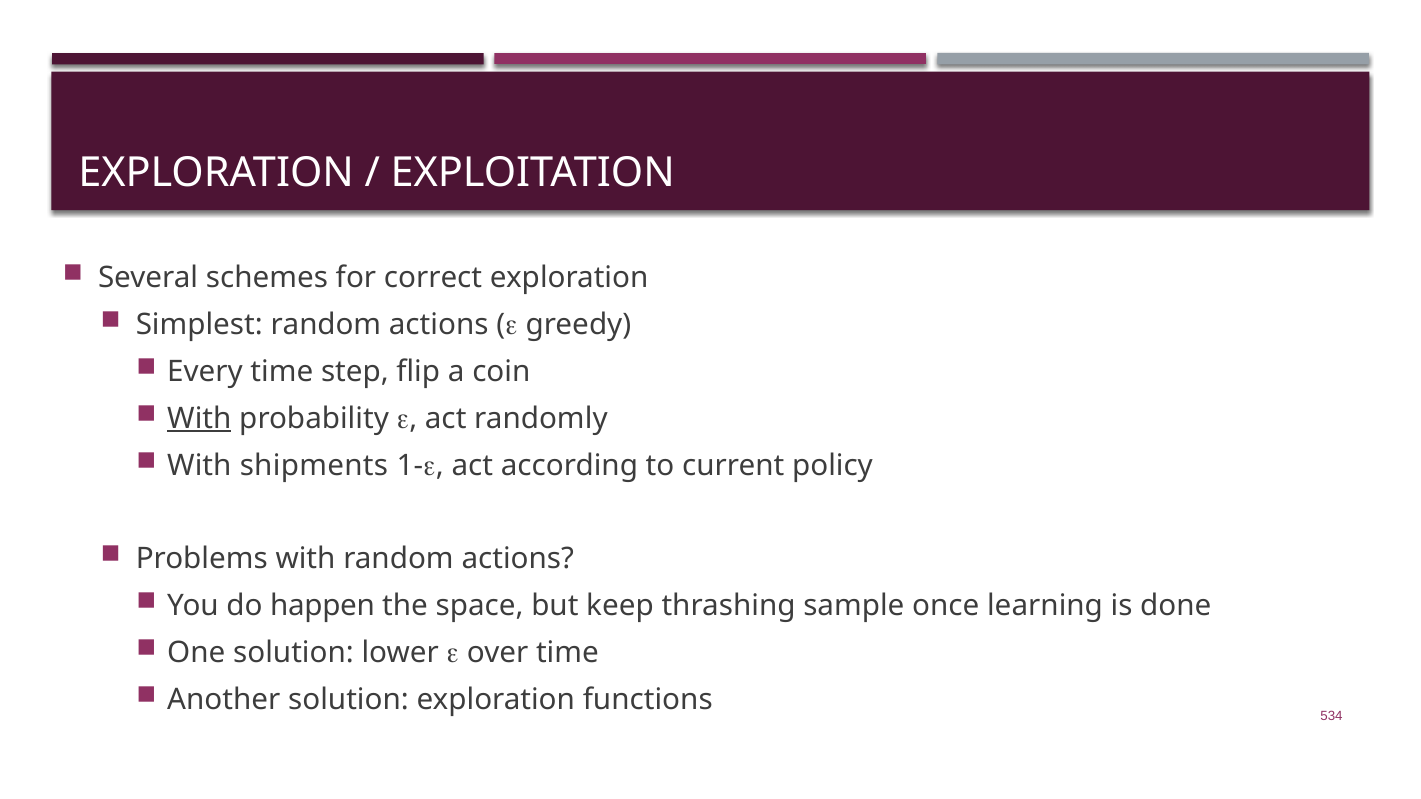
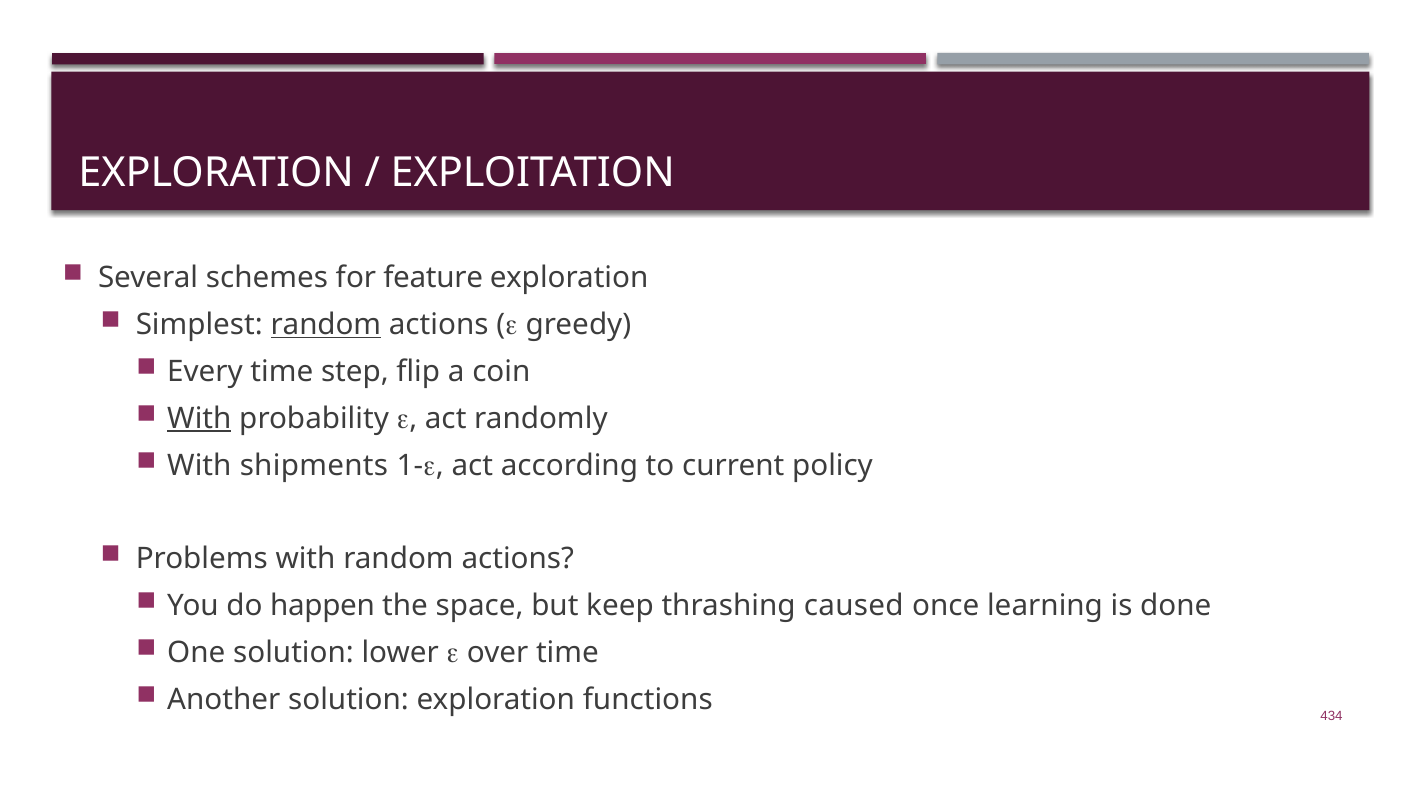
correct: correct -> feature
random at (326, 325) underline: none -> present
sample: sample -> caused
534: 534 -> 434
